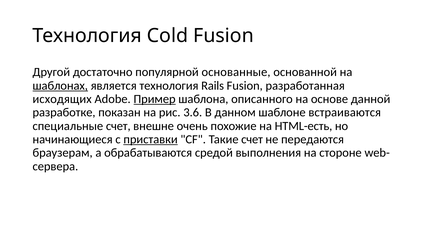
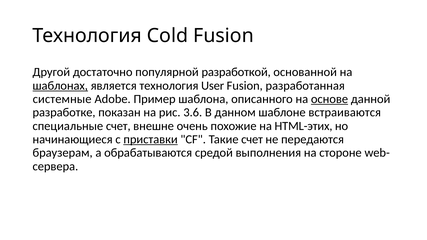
основанные: основанные -> разработкой
Rails: Rails -> User
исходящих: исходящих -> системные
Пример underline: present -> none
основе underline: none -> present
HTML-есть: HTML-есть -> HTML-этих
